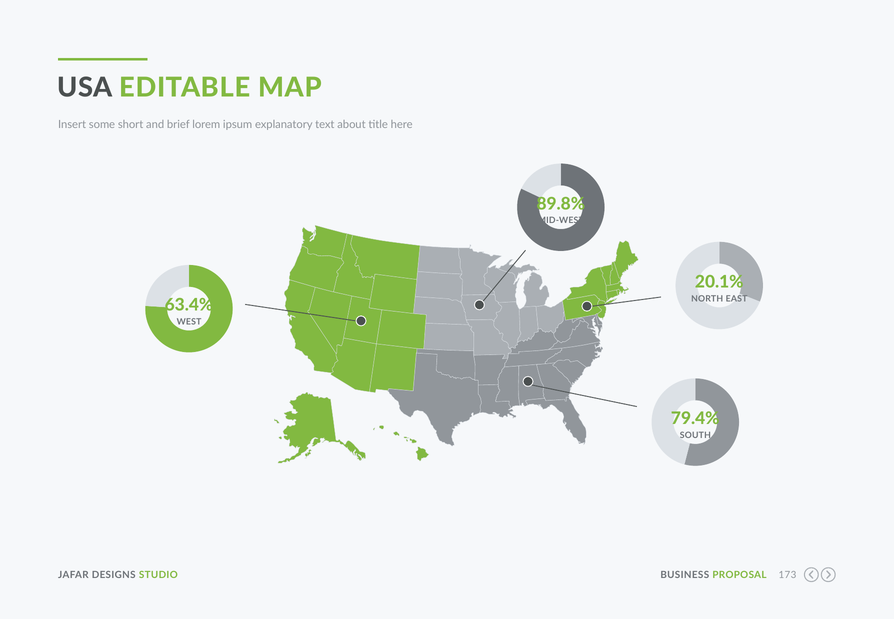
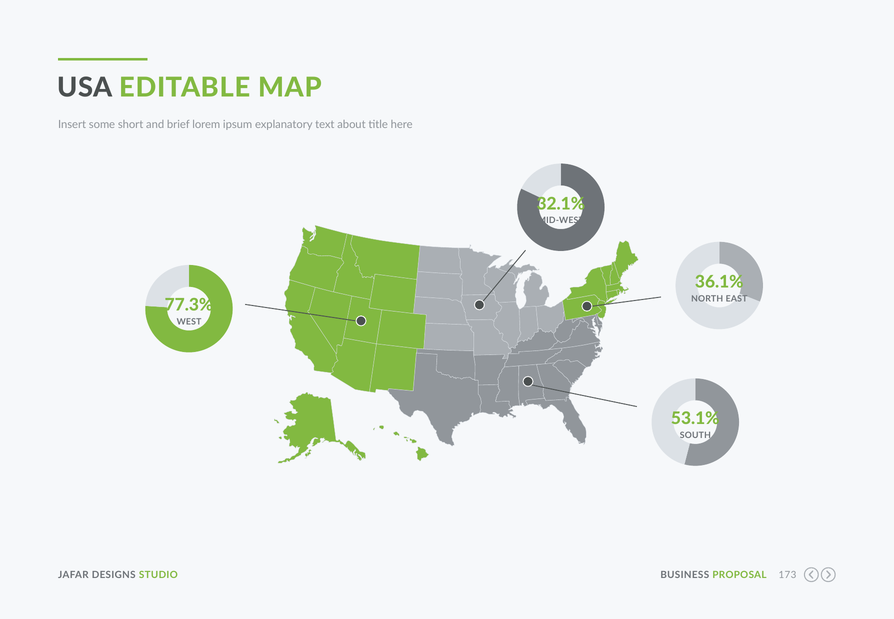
89.8%: 89.8% -> 32.1%
20.1%: 20.1% -> 36.1%
63.4%: 63.4% -> 77.3%
79.4%: 79.4% -> 53.1%
